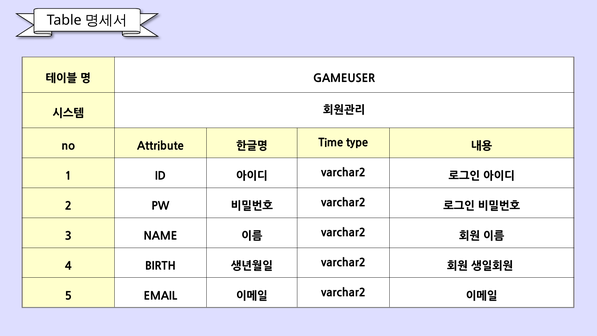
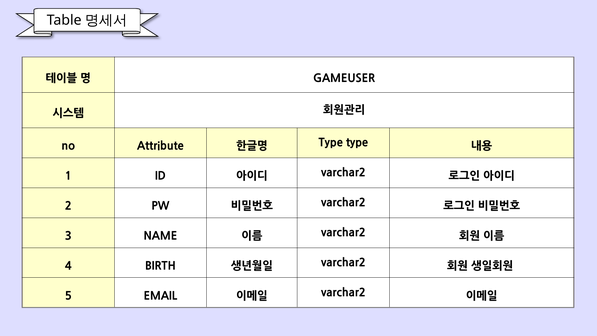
Time at (331, 143): Time -> Type
